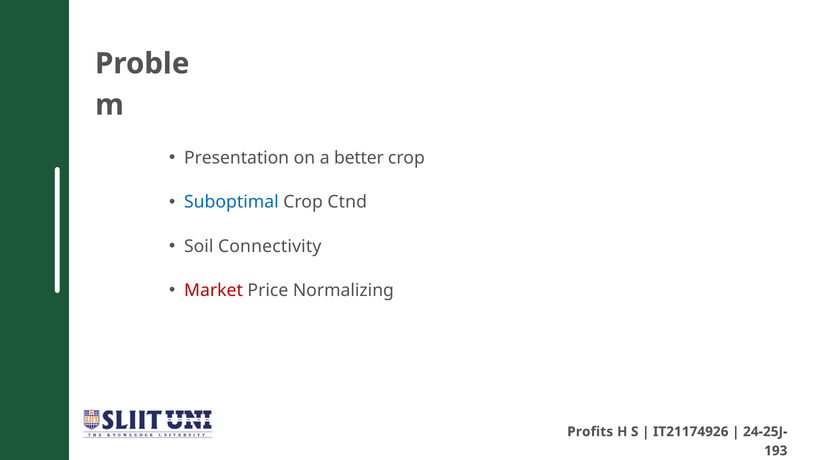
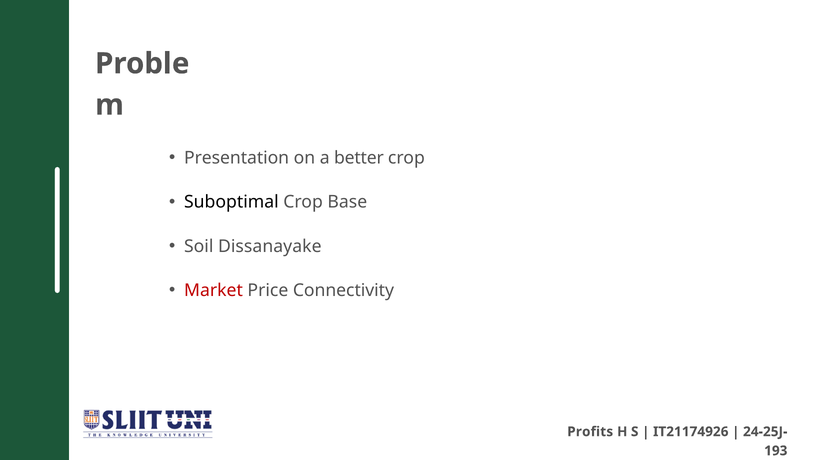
Suboptimal colour: blue -> black
Ctnd: Ctnd -> Base
Connectivity: Connectivity -> Dissanayake
Normalizing: Normalizing -> Connectivity
